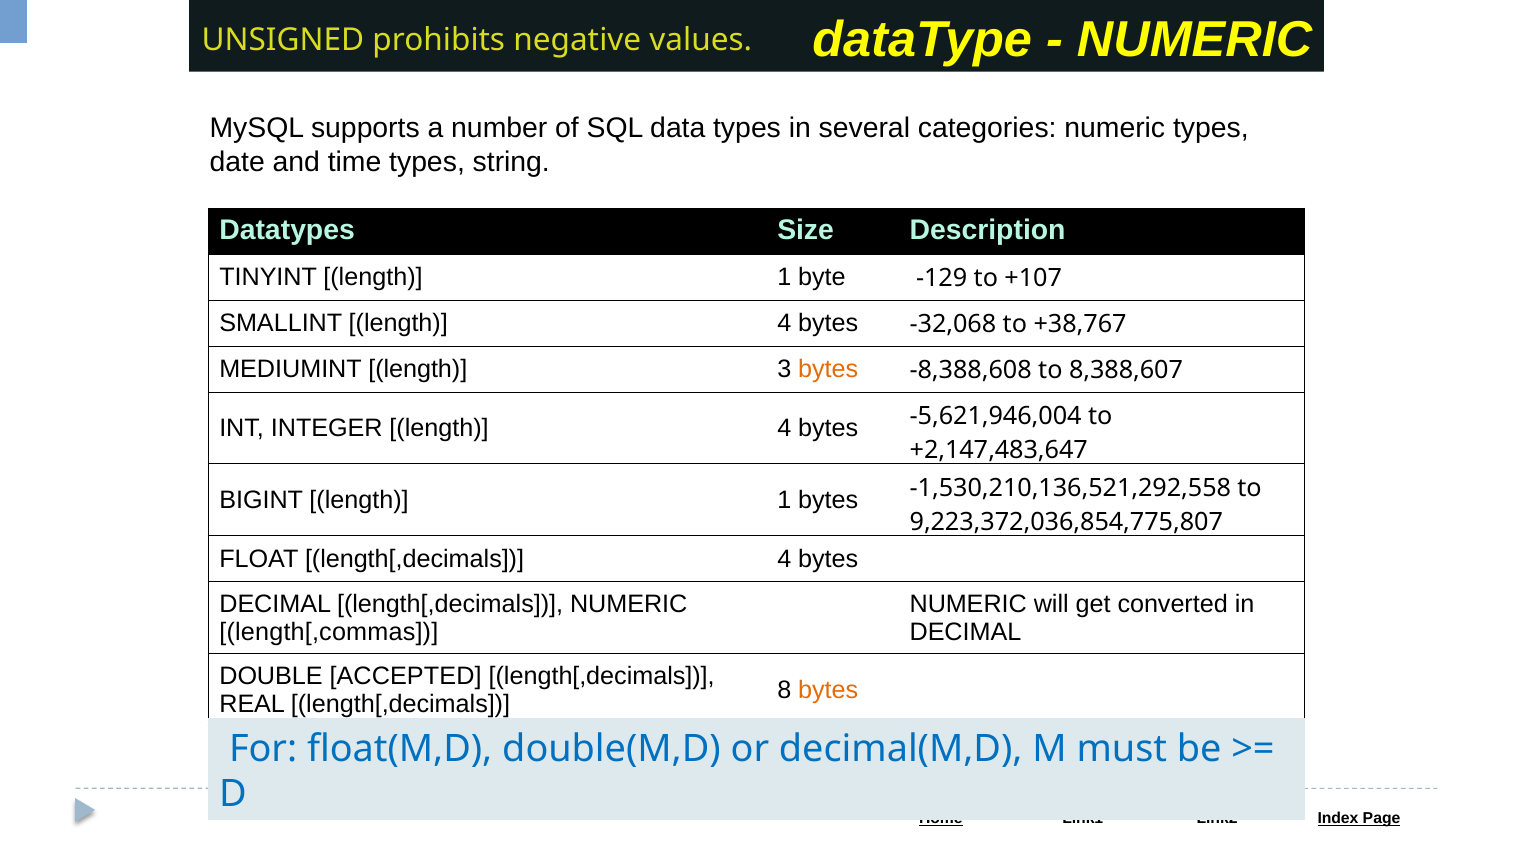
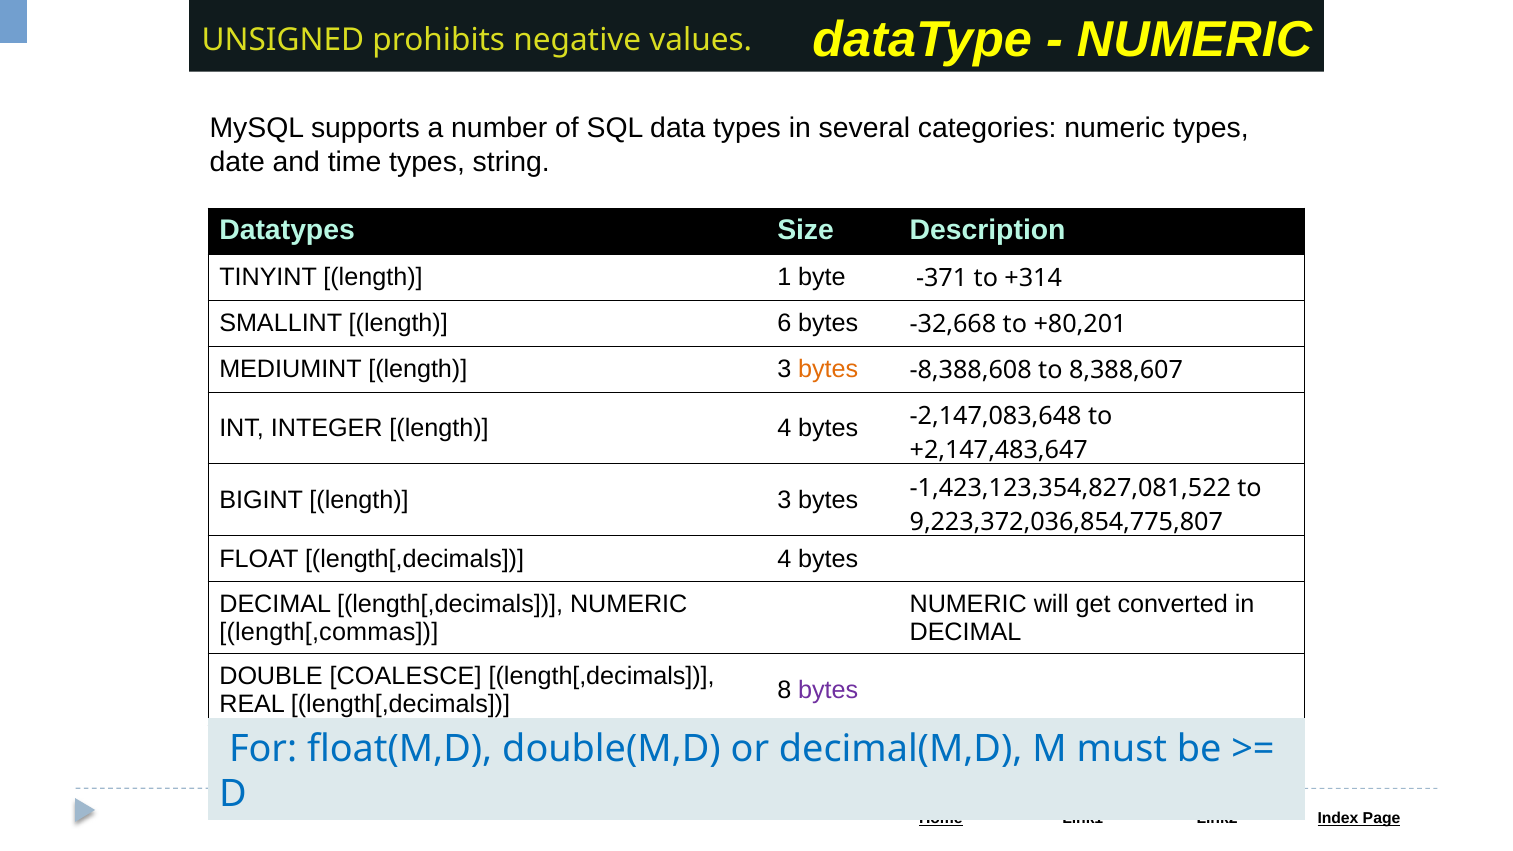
-129: -129 -> -371
+107: +107 -> +314
SMALLINT length 4: 4 -> 6
-32,068: -32,068 -> -32,668
+38,767: +38,767 -> +80,201
-5,621,946,004: -5,621,946,004 -> -2,147,083,648
BIGINT length 1: 1 -> 3
-1,530,210,136,521,292,558: -1,530,210,136,521,292,558 -> -1,423,123,354,827,081,522
ACCEPTED: ACCEPTED -> COALESCE
bytes at (828, 690) colour: orange -> purple
